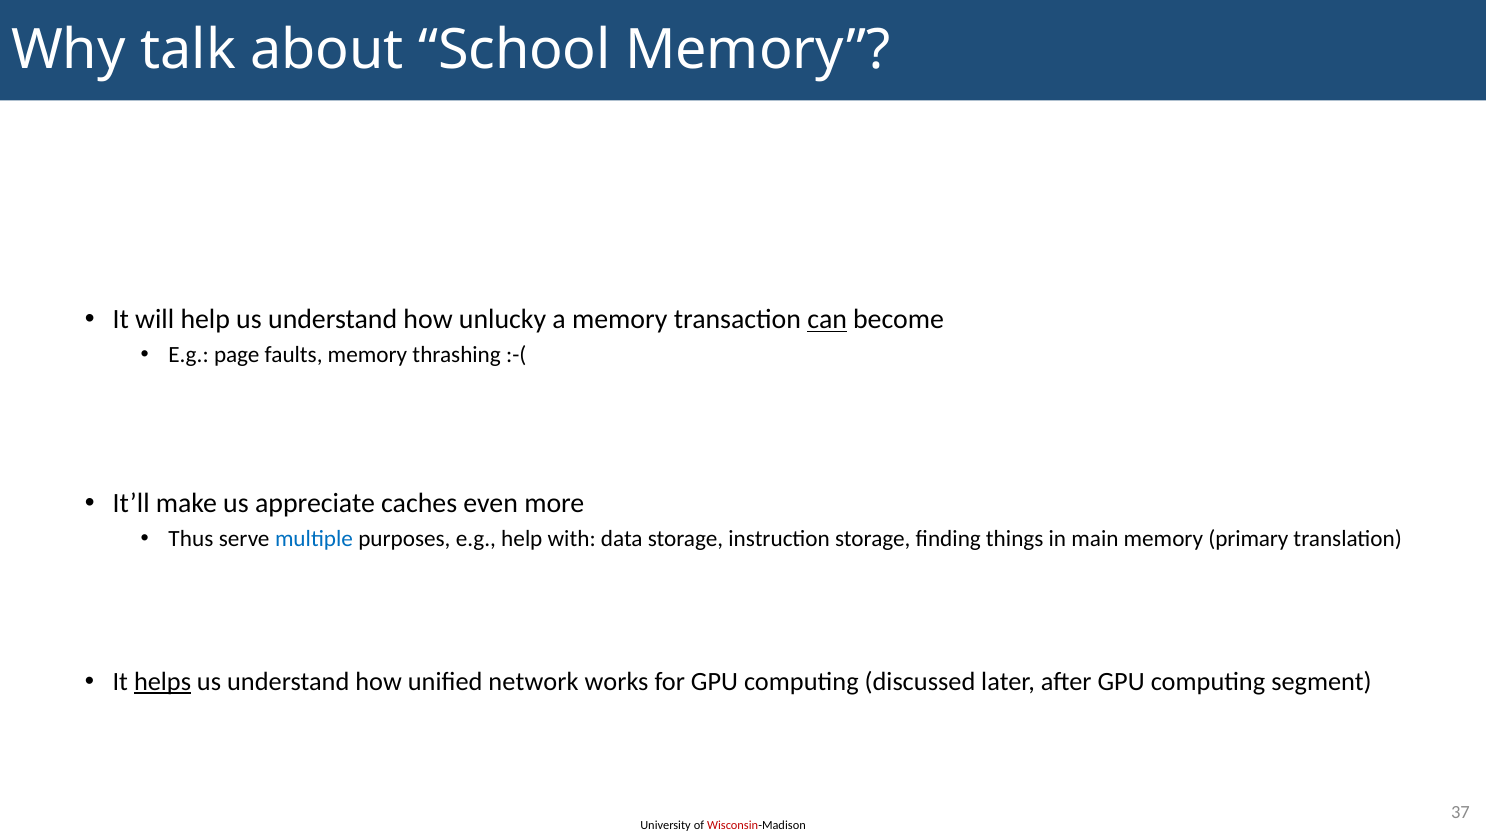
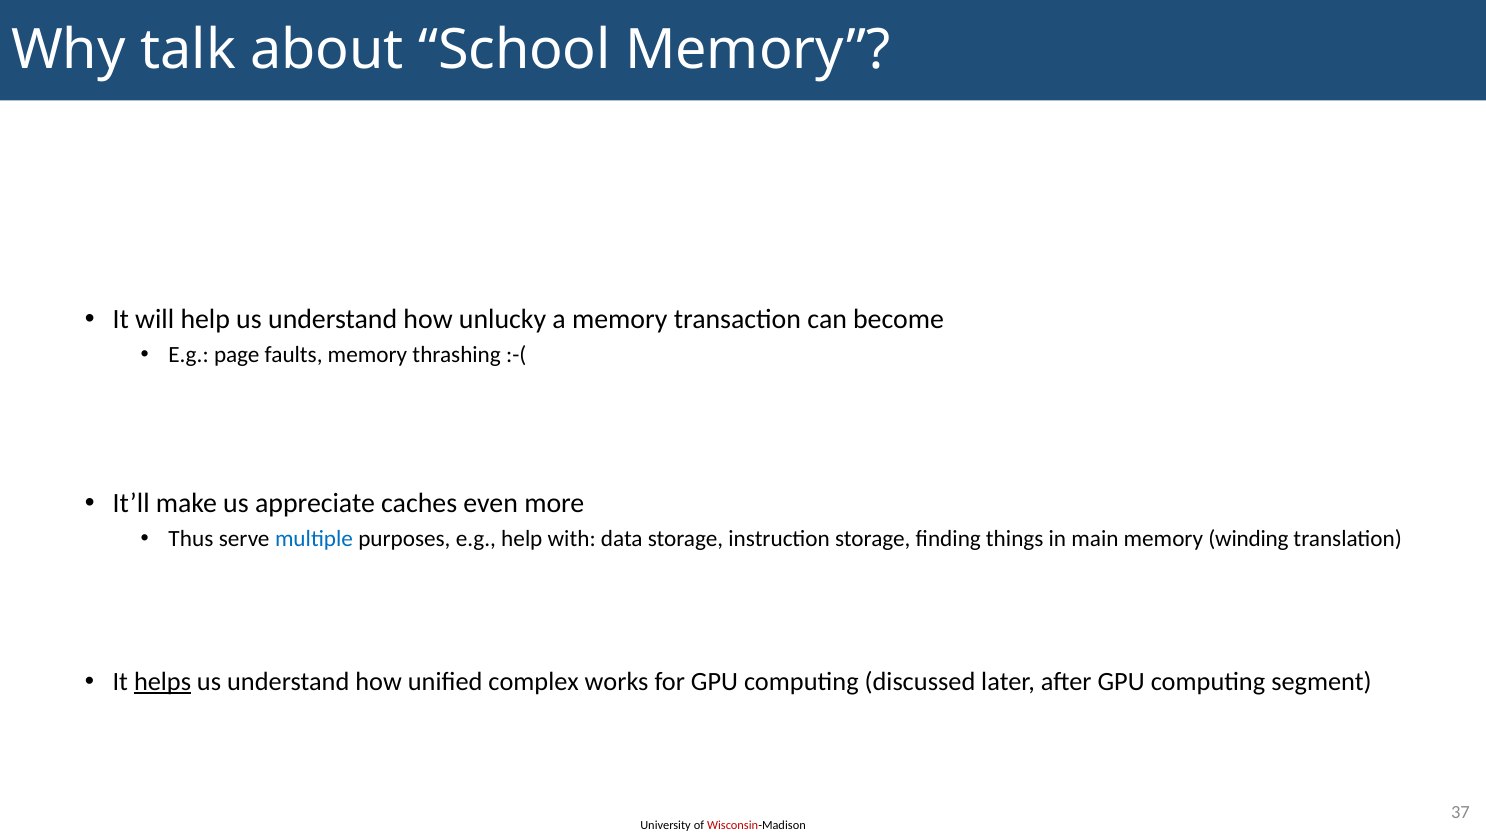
can underline: present -> none
primary: primary -> winding
network: network -> complex
